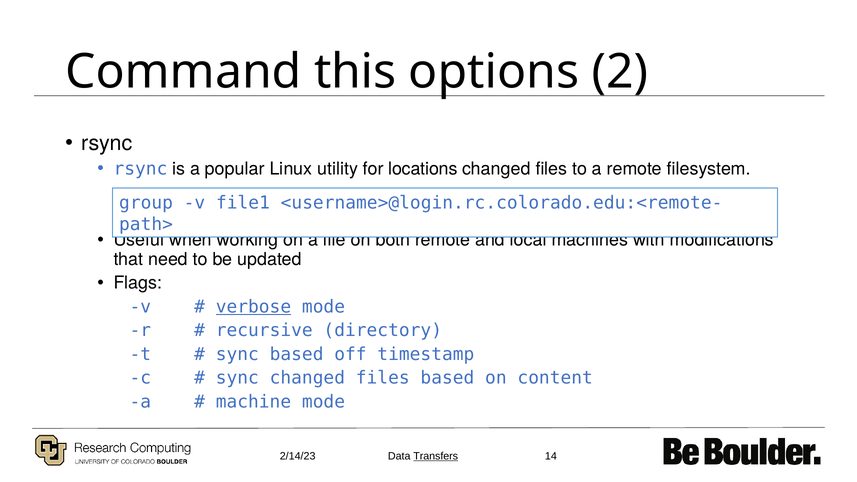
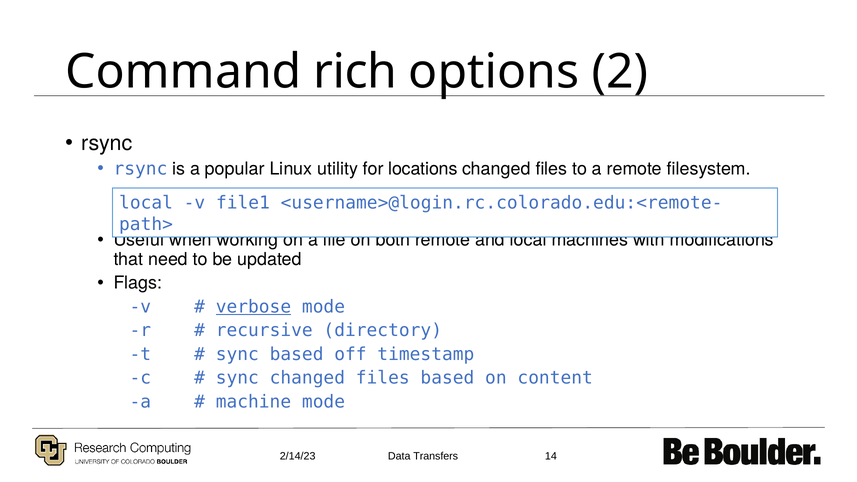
this: this -> rich
group at (146, 203): group -> local
Transfers underline: present -> none
